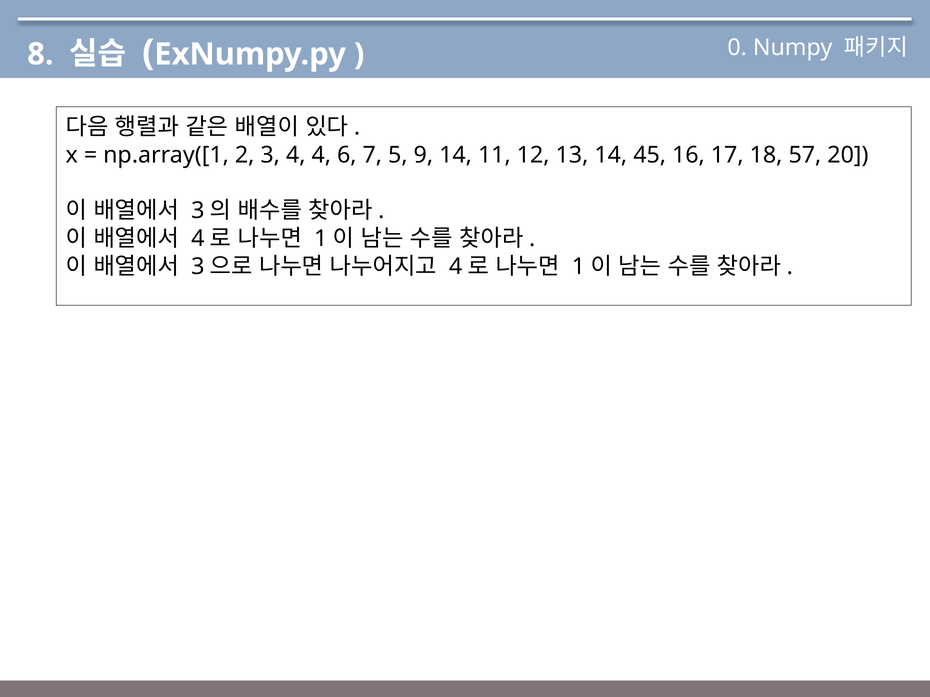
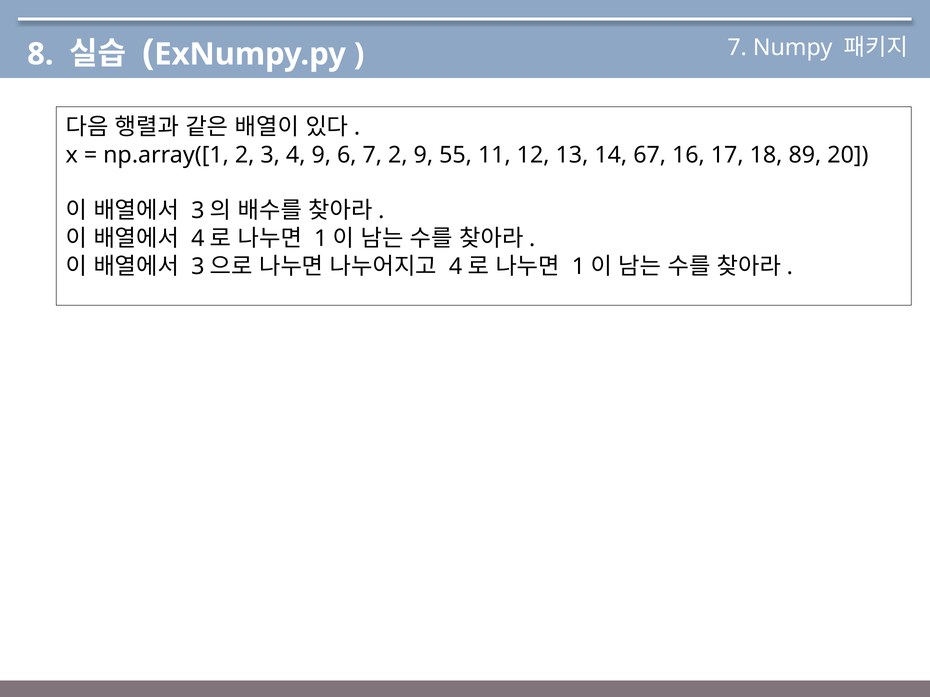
0 at (737, 48): 0 -> 7
4 4: 4 -> 9
7 5: 5 -> 2
9 14: 14 -> 55
45: 45 -> 67
57: 57 -> 89
